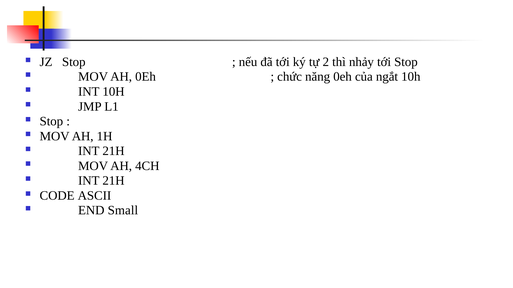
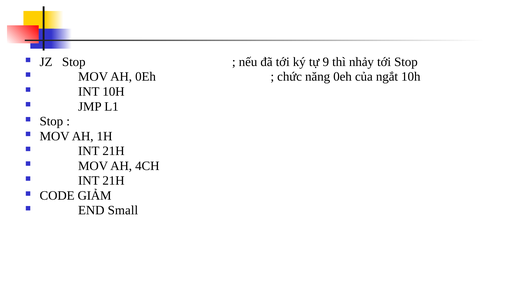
2: 2 -> 9
ASCII: ASCII -> GIẢM
